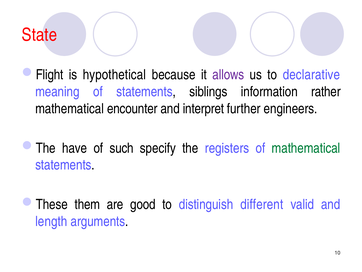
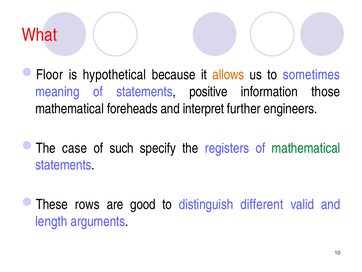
State: State -> What
Flight: Flight -> Floor
allows colour: purple -> orange
declarative: declarative -> sometimes
siblings: siblings -> positive
rather: rather -> those
encounter: encounter -> foreheads
have: have -> case
them: them -> rows
